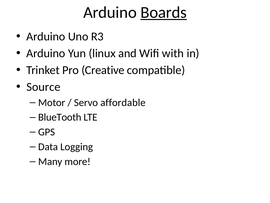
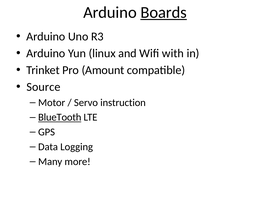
Creative: Creative -> Amount
affordable: affordable -> instruction
BlueTooth underline: none -> present
